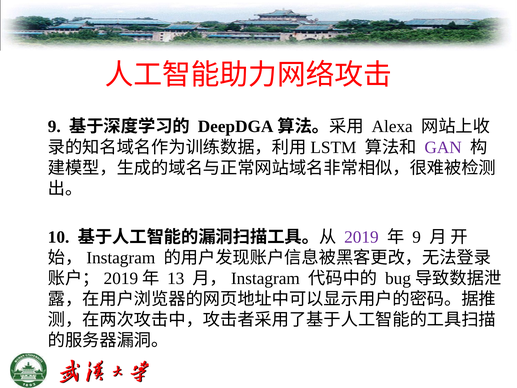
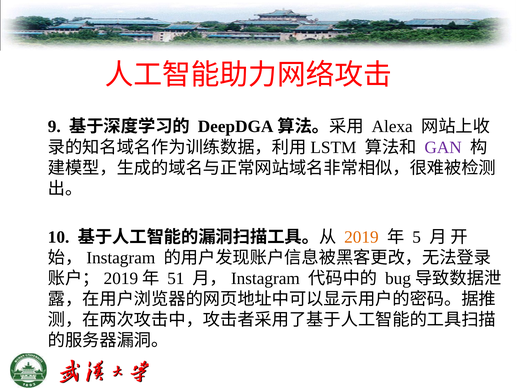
2019 colour: purple -> orange
9 at (417, 237): 9 -> 5
13: 13 -> 51
